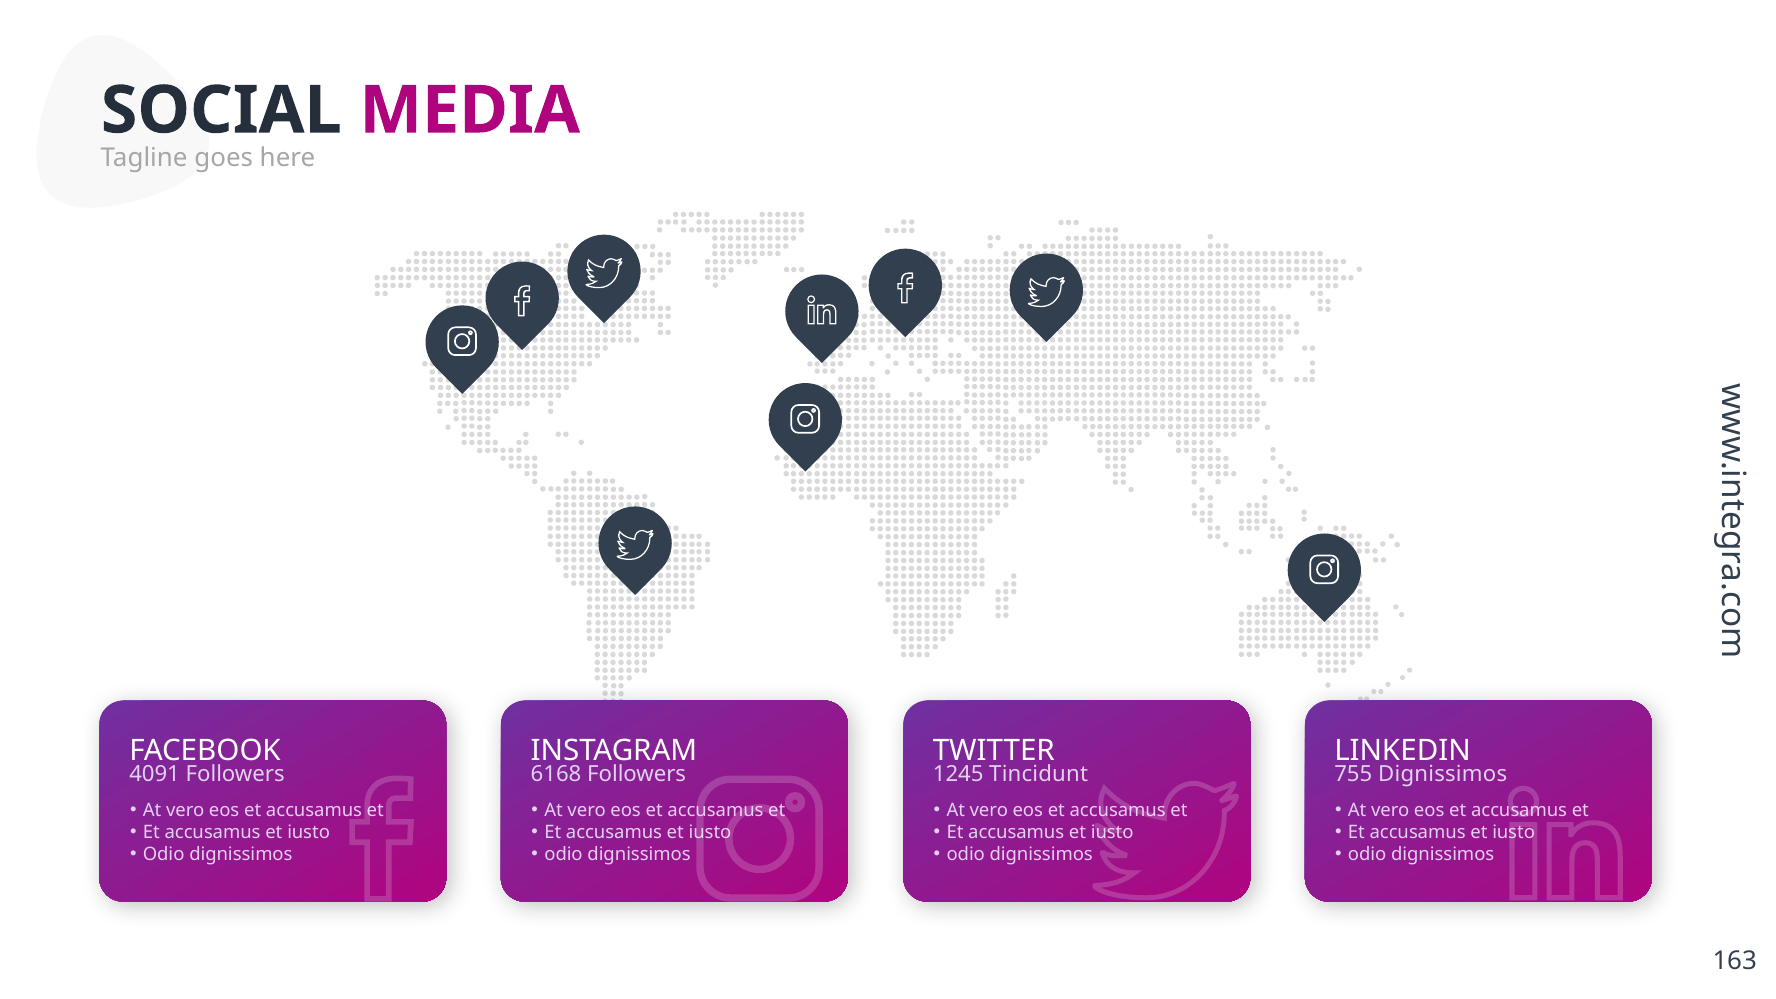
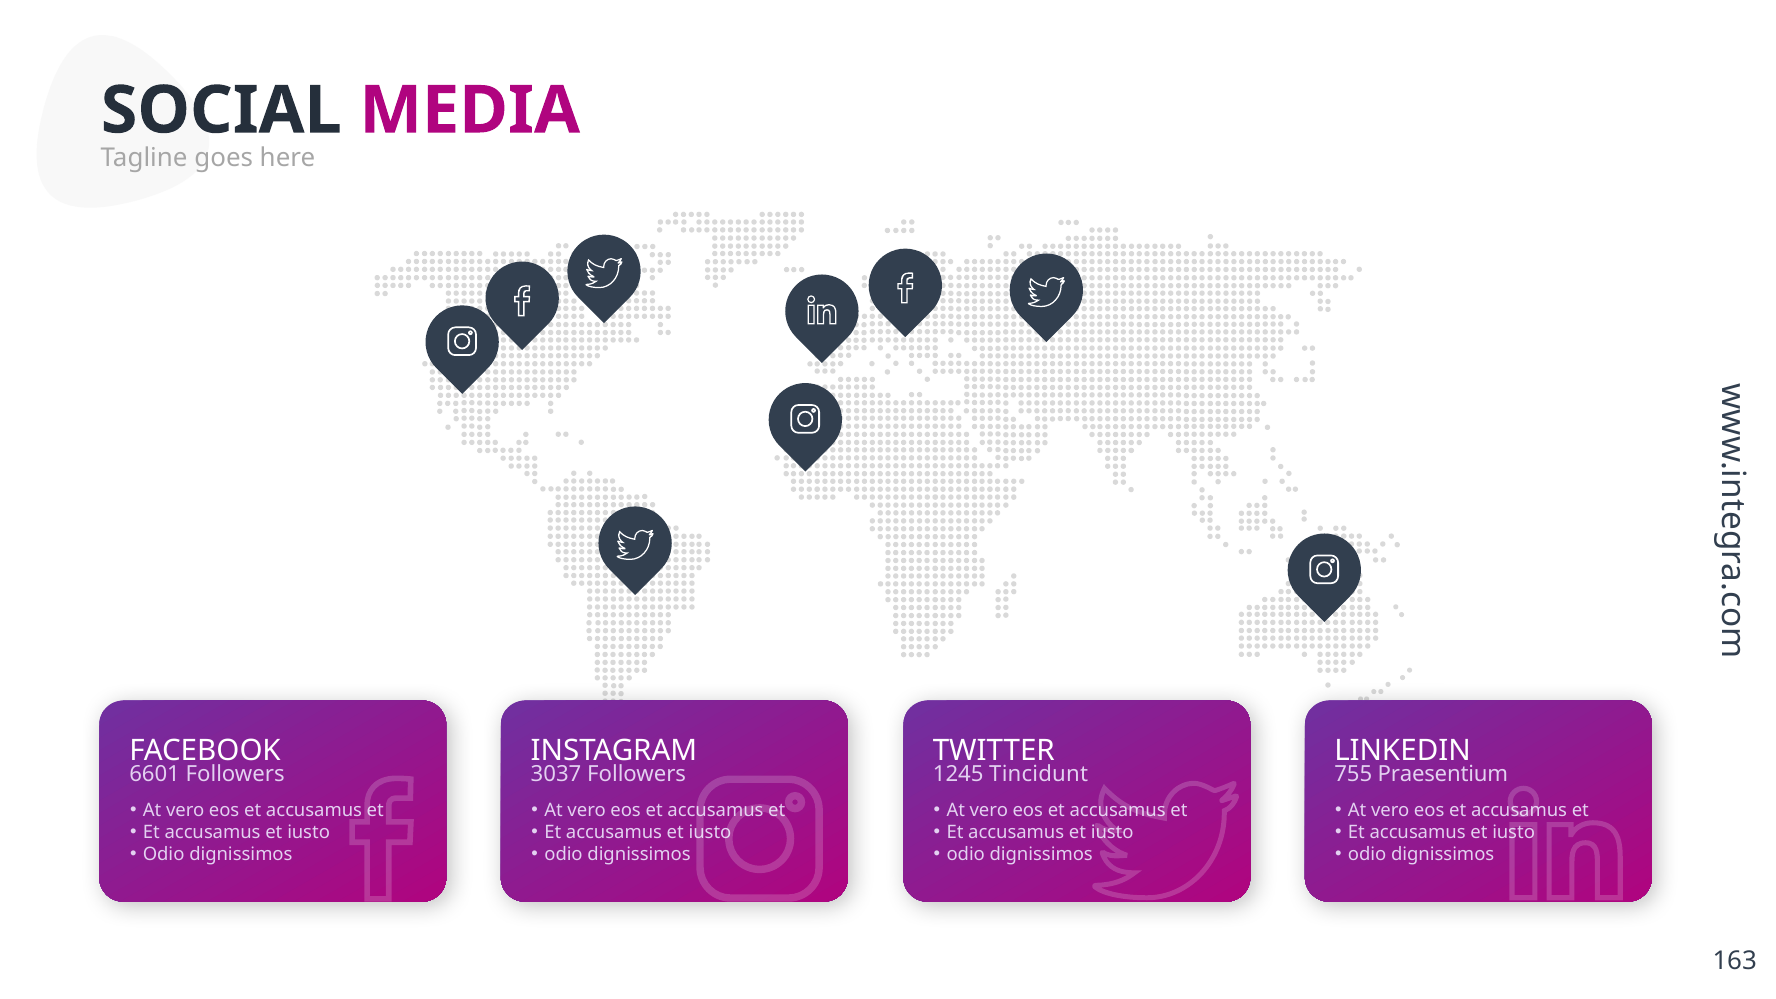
4091: 4091 -> 6601
6168: 6168 -> 3037
755 Dignissimos: Dignissimos -> Praesentium
